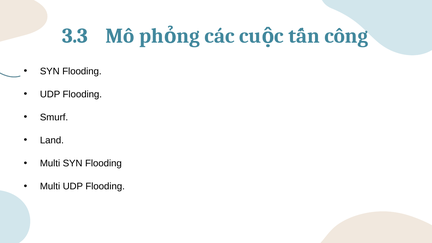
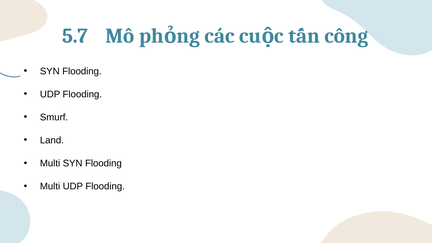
3.3: 3.3 -> 5.7
